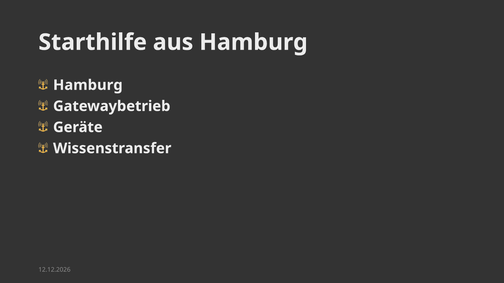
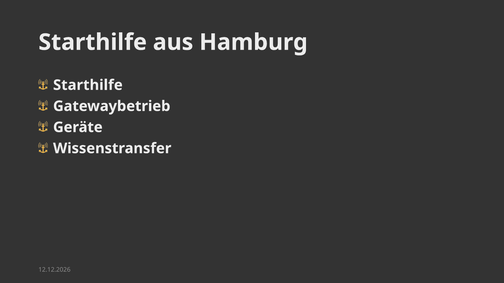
Hamburg at (88, 85): Hamburg -> Starthilfe
